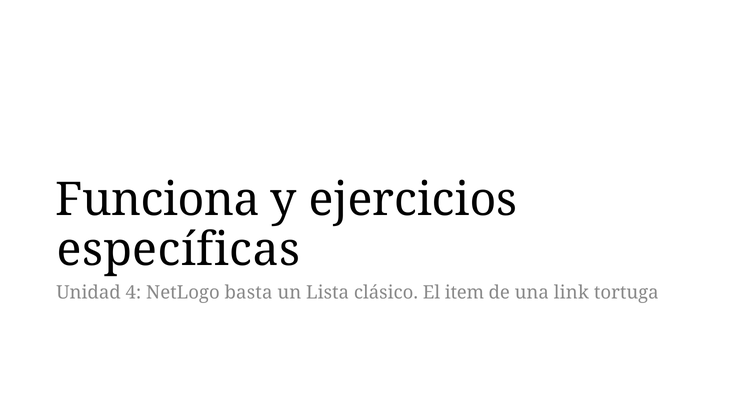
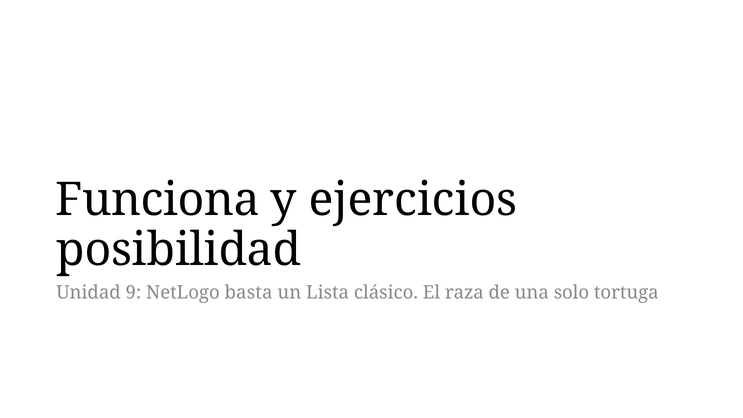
específicas: específicas -> posibilidad
4: 4 -> 9
item: item -> raza
link: link -> solo
